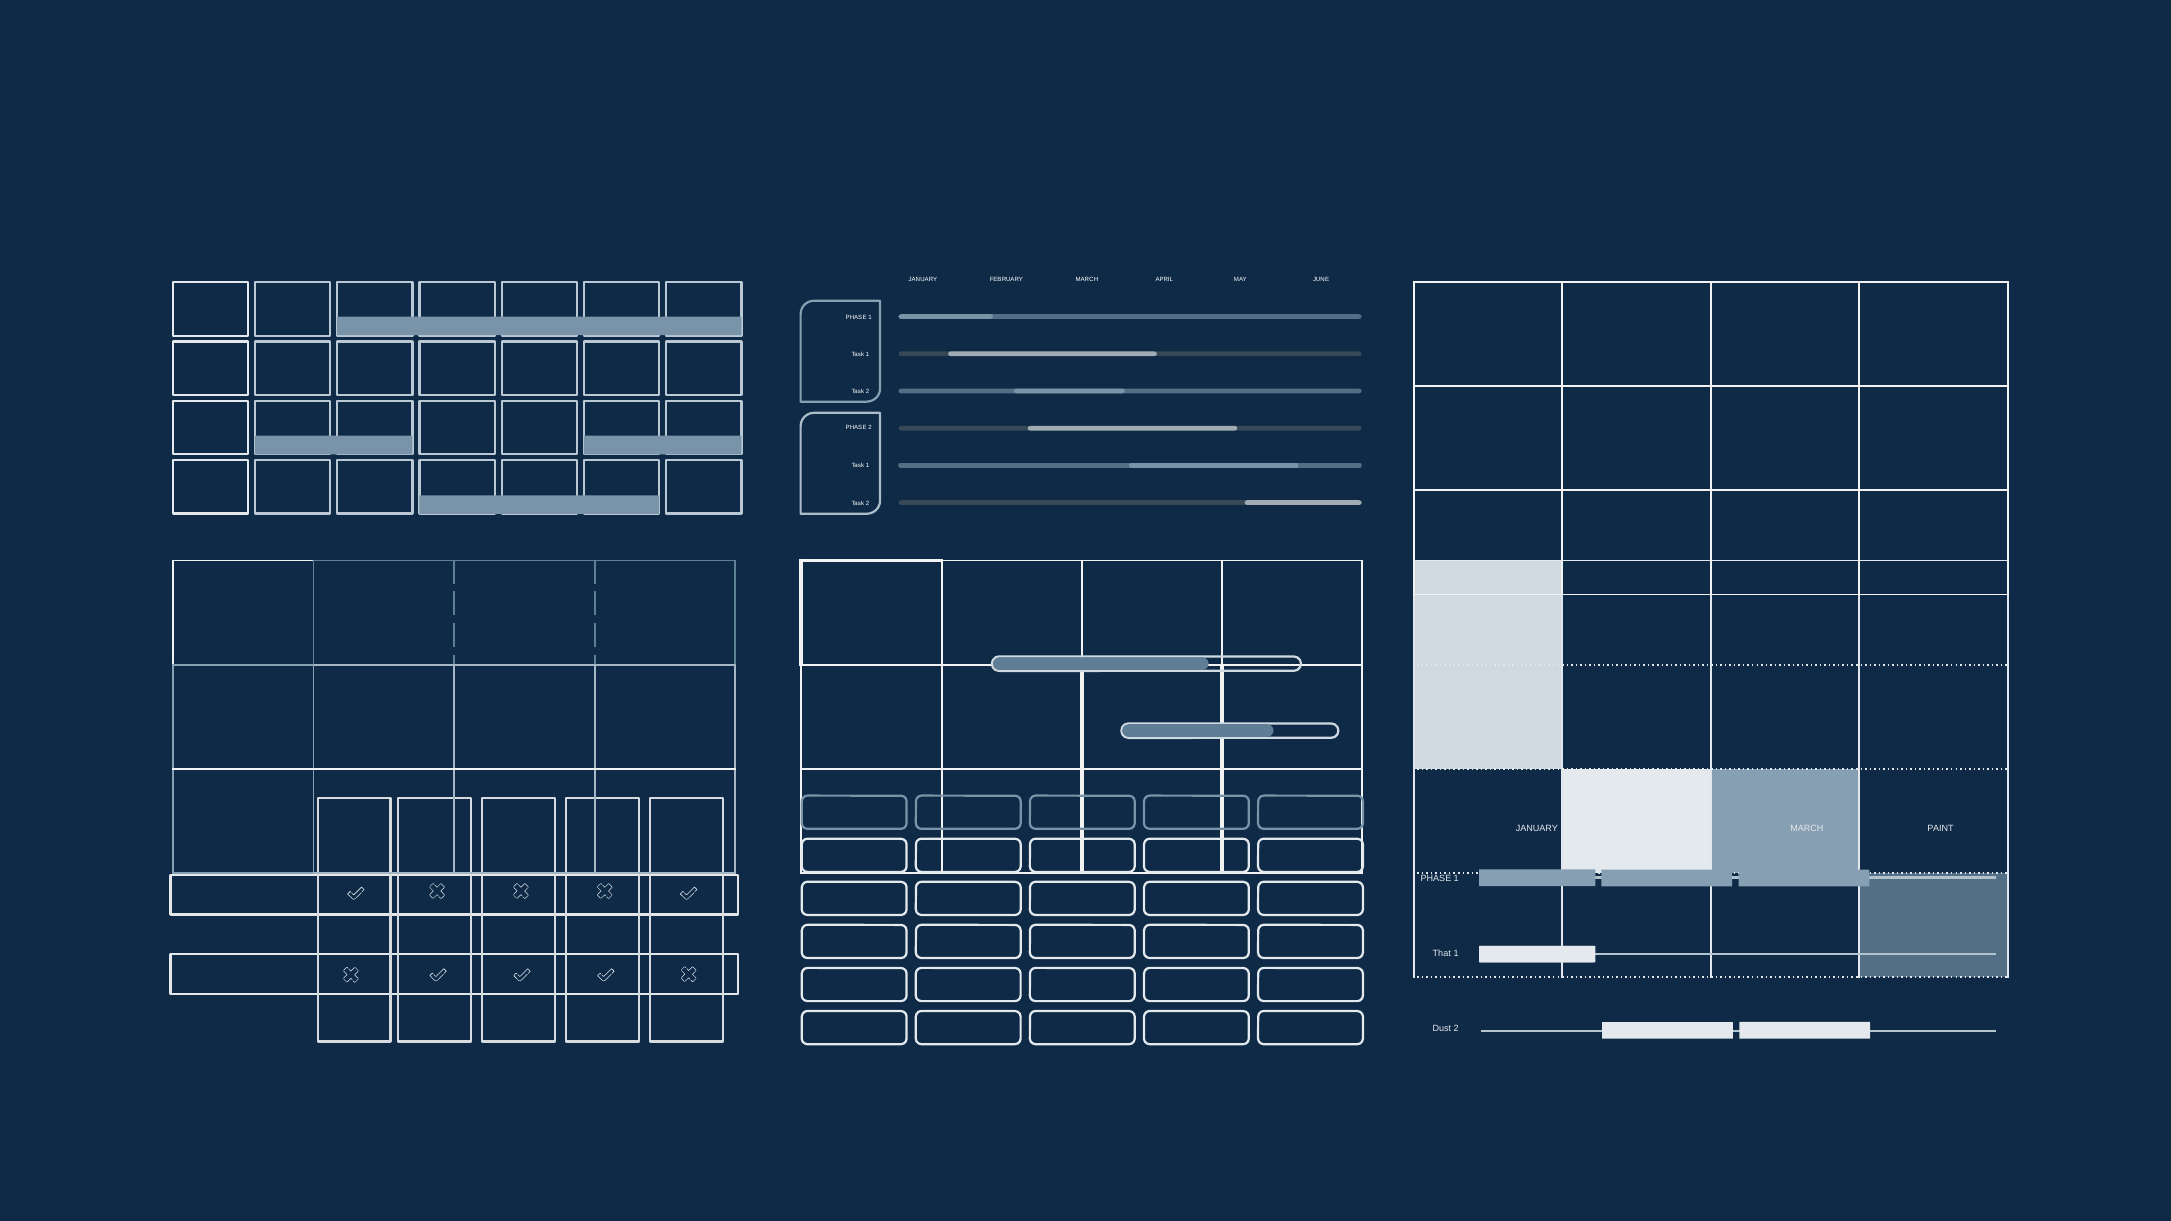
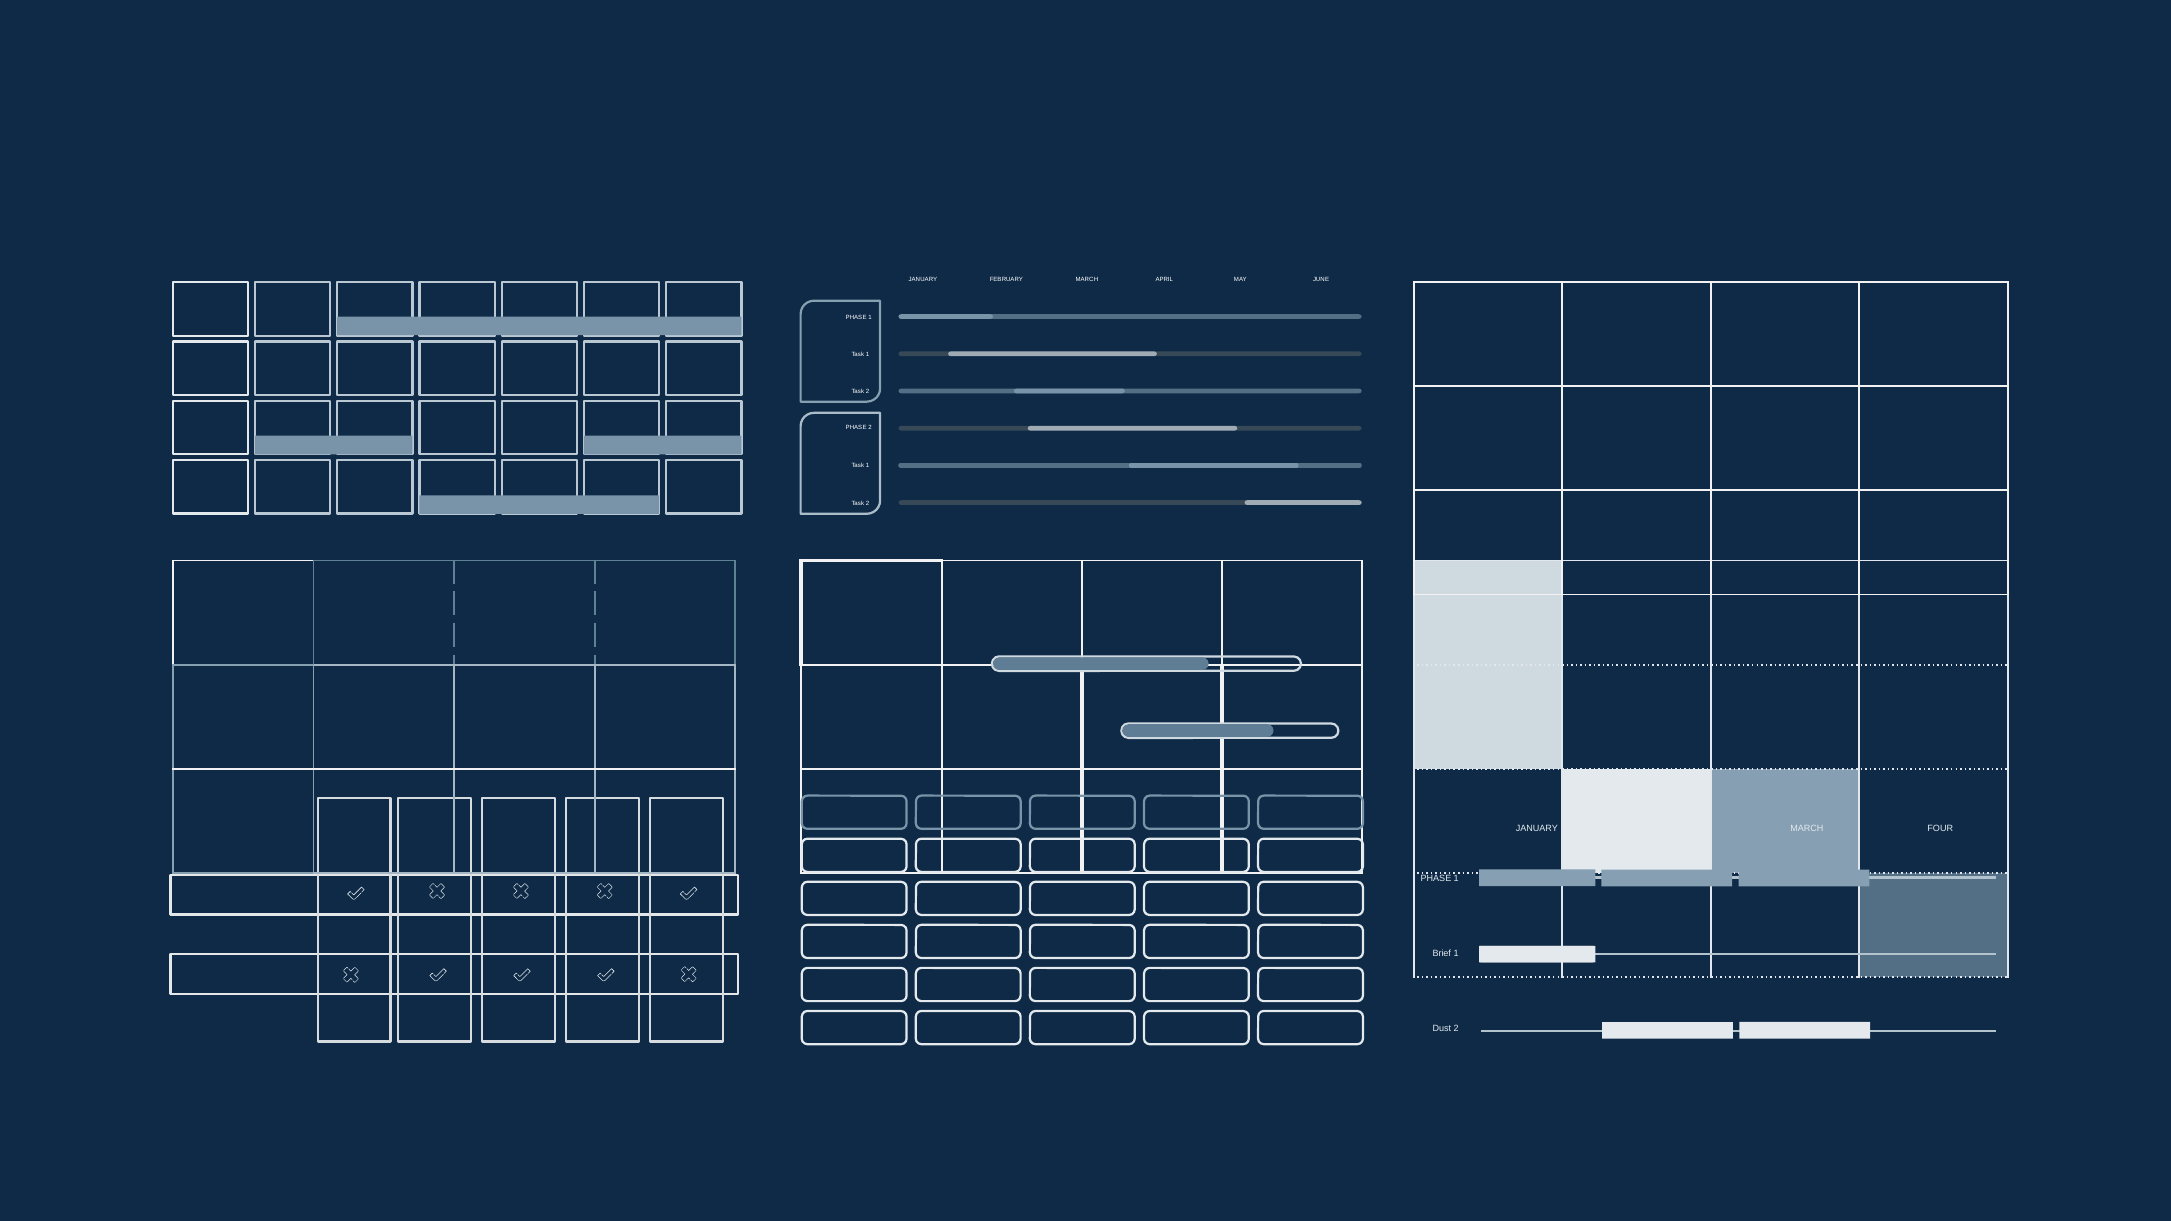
PAINT: PAINT -> FOUR
That: That -> Brief
